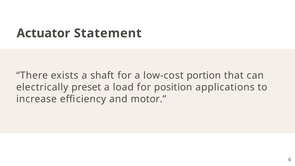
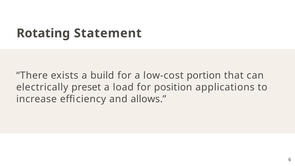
Actuator: Actuator -> Rotating
shaft: shaft -> build
motor: motor -> allows
